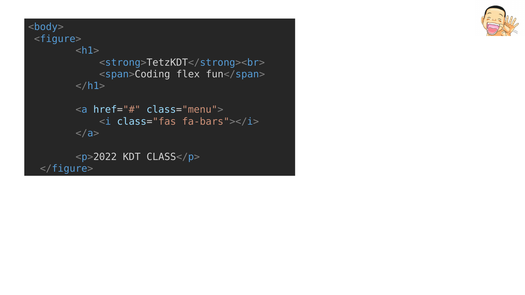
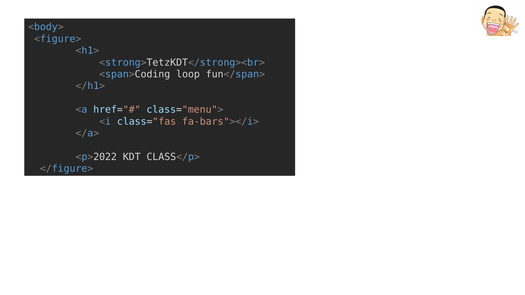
flex: flex -> loop
